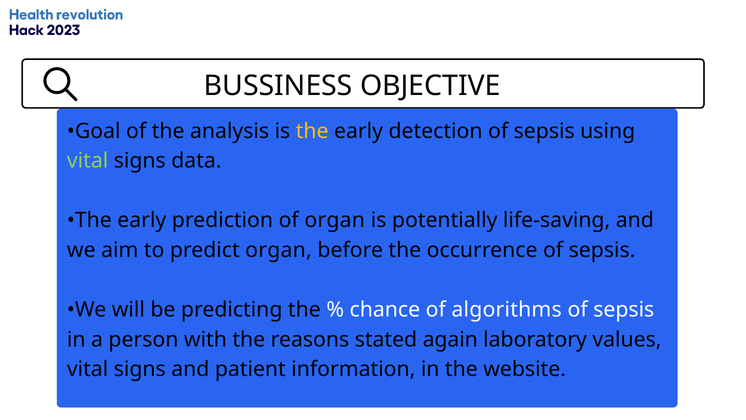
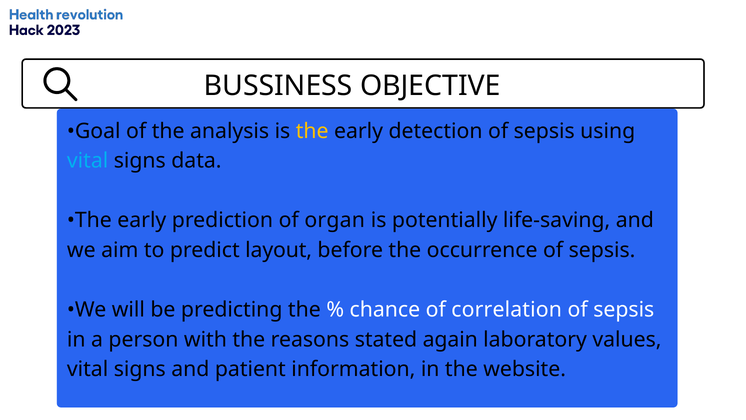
vital at (88, 161) colour: light green -> light blue
predict organ: organ -> layout
algorithms: algorithms -> correlation
